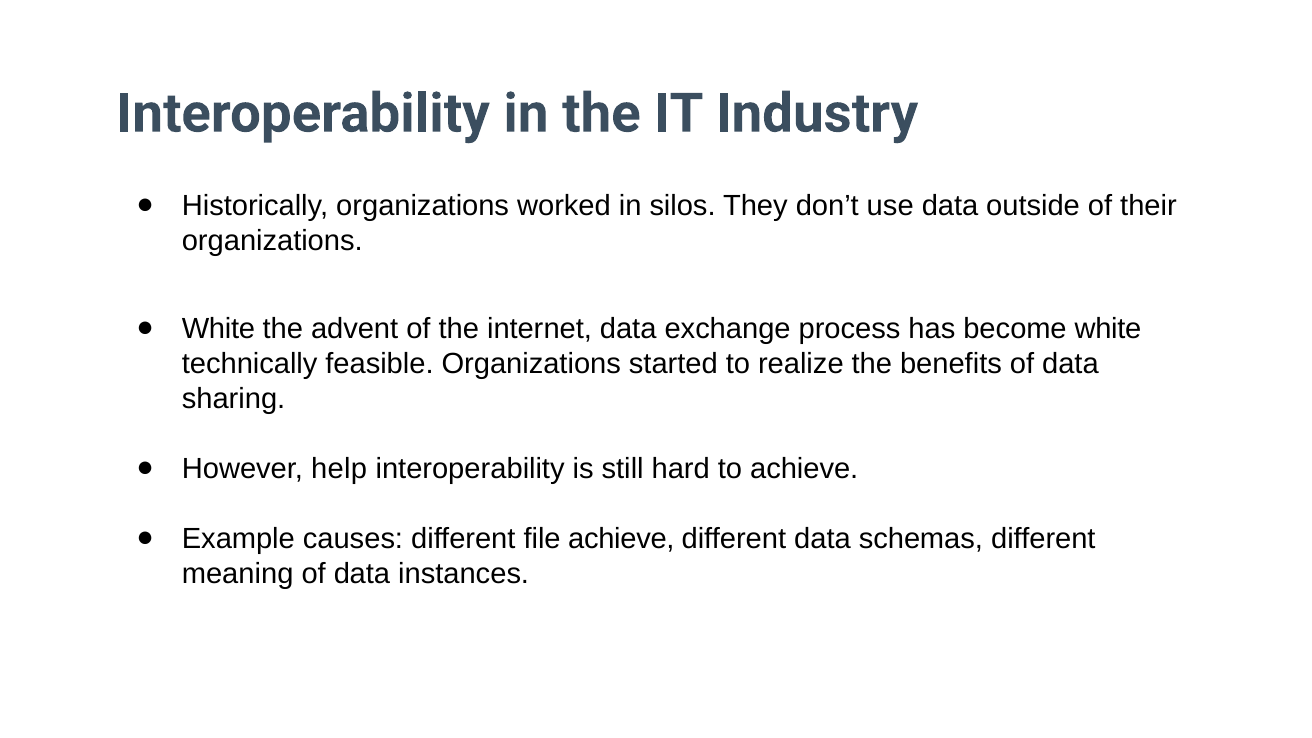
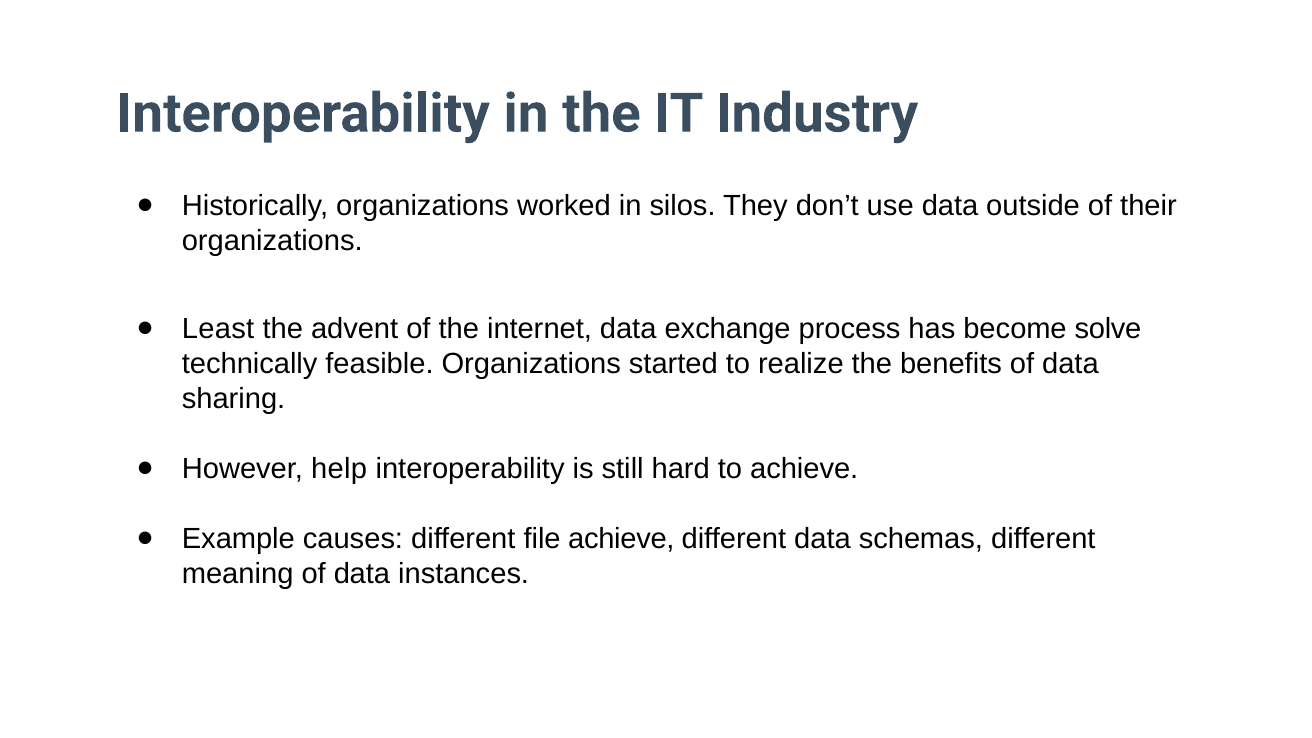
White at (218, 329): White -> Least
become white: white -> solve
